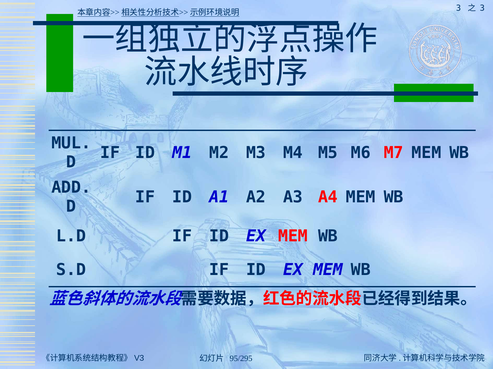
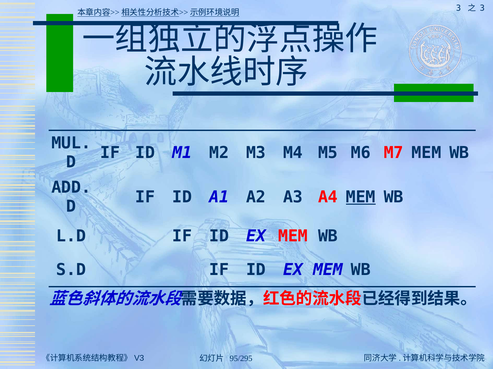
MEM at (361, 197) underline: none -> present
